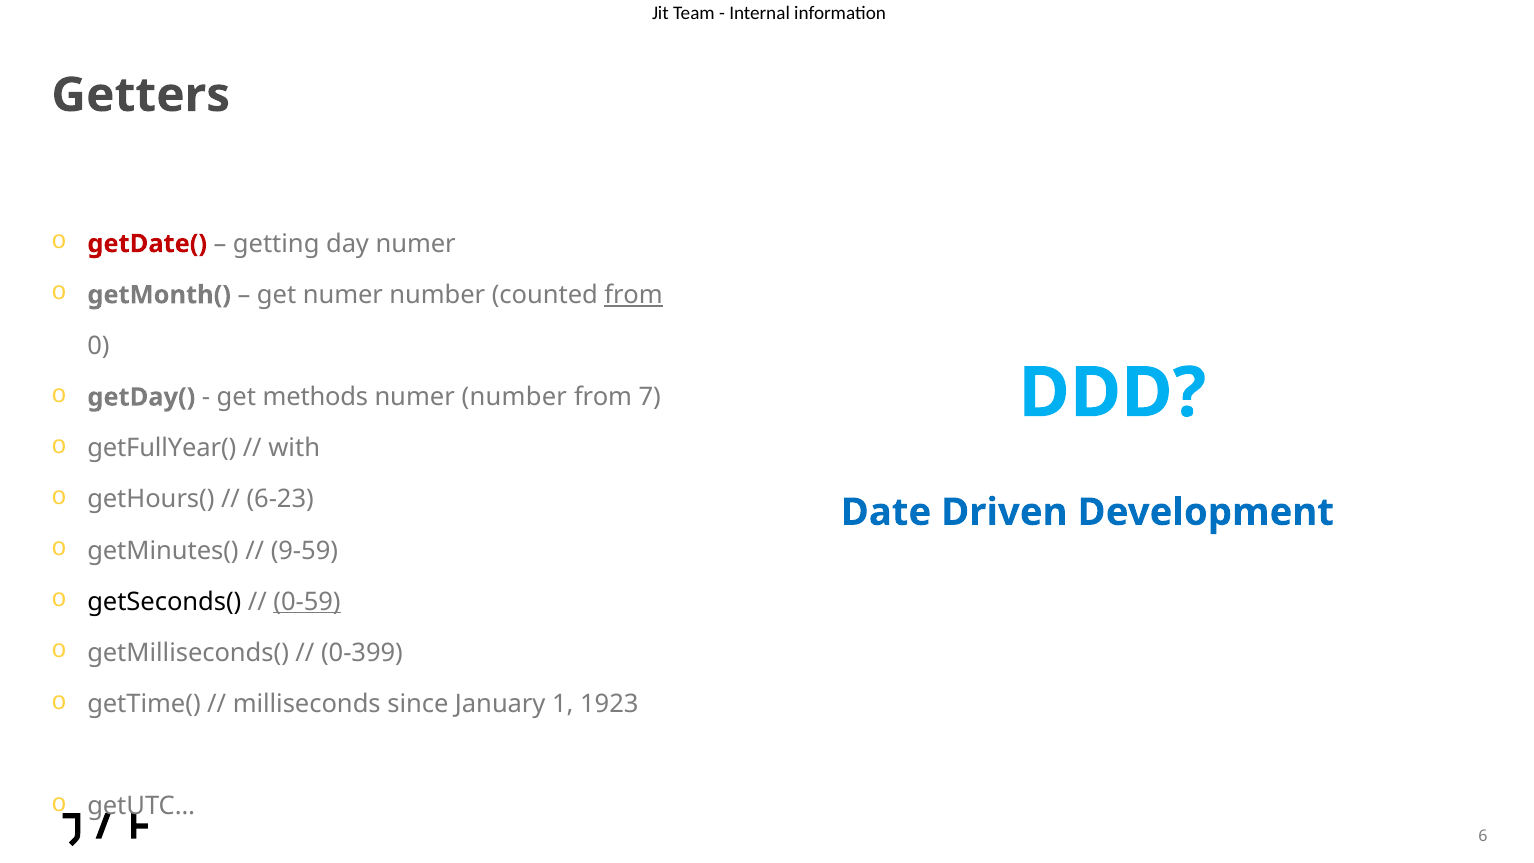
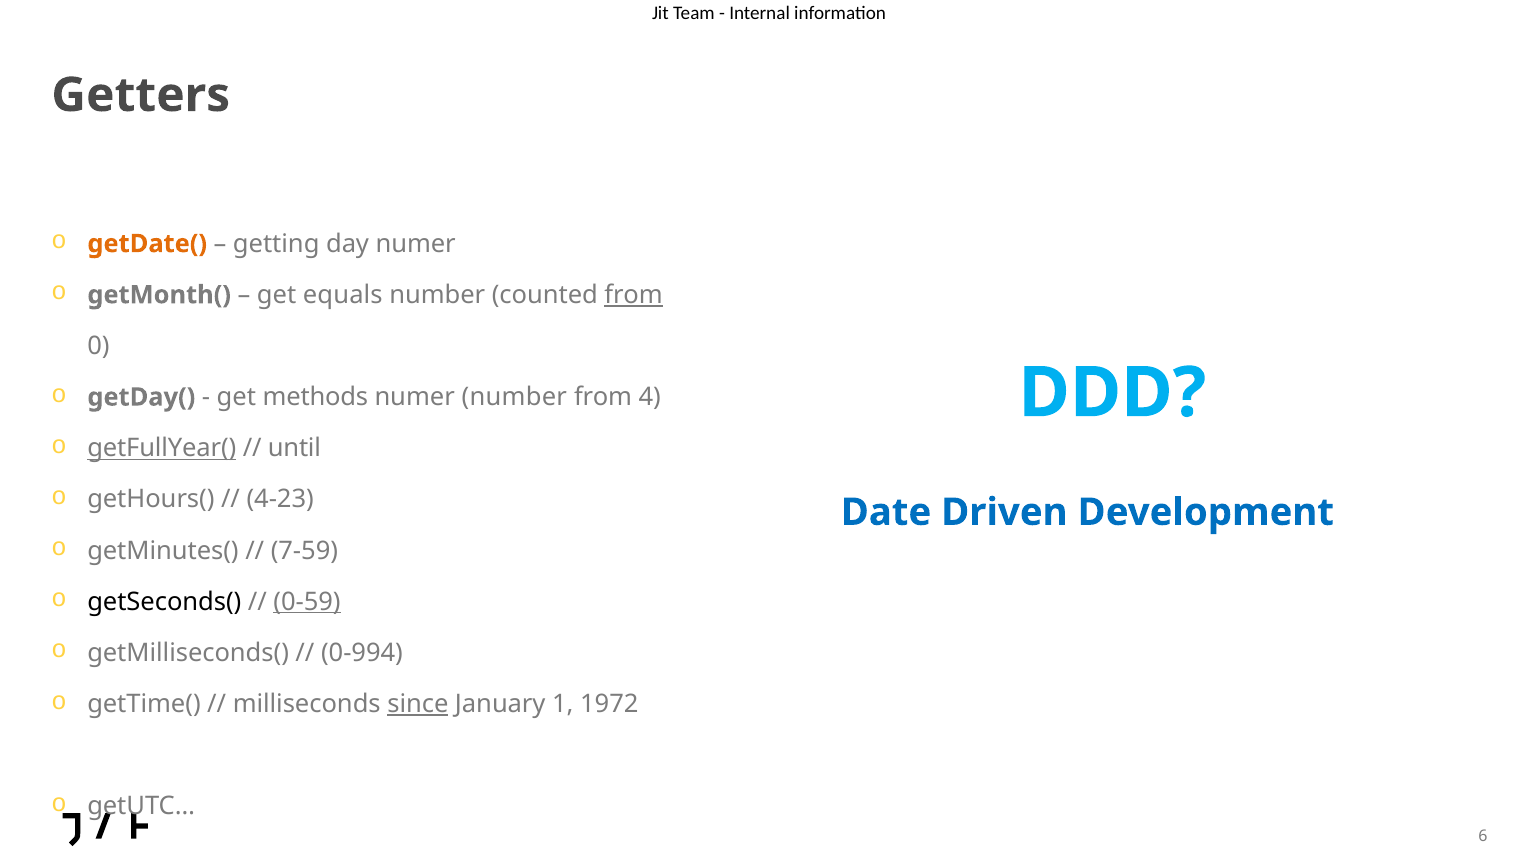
getDate( colour: red -> orange
get numer: numer -> equals
7: 7 -> 4
getFullYear( underline: none -> present
with: with -> until
6-23: 6-23 -> 4-23
9-59: 9-59 -> 7-59
0-399: 0-399 -> 0-994
since underline: none -> present
1923: 1923 -> 1972
